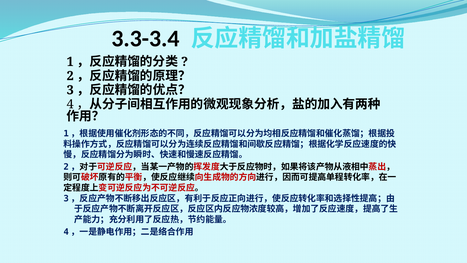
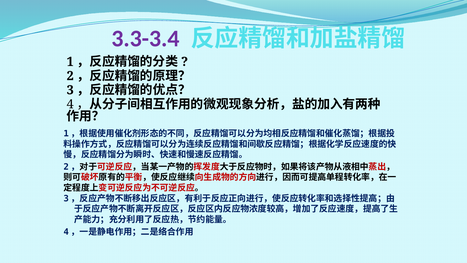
3.3-3.4 colour: black -> purple
